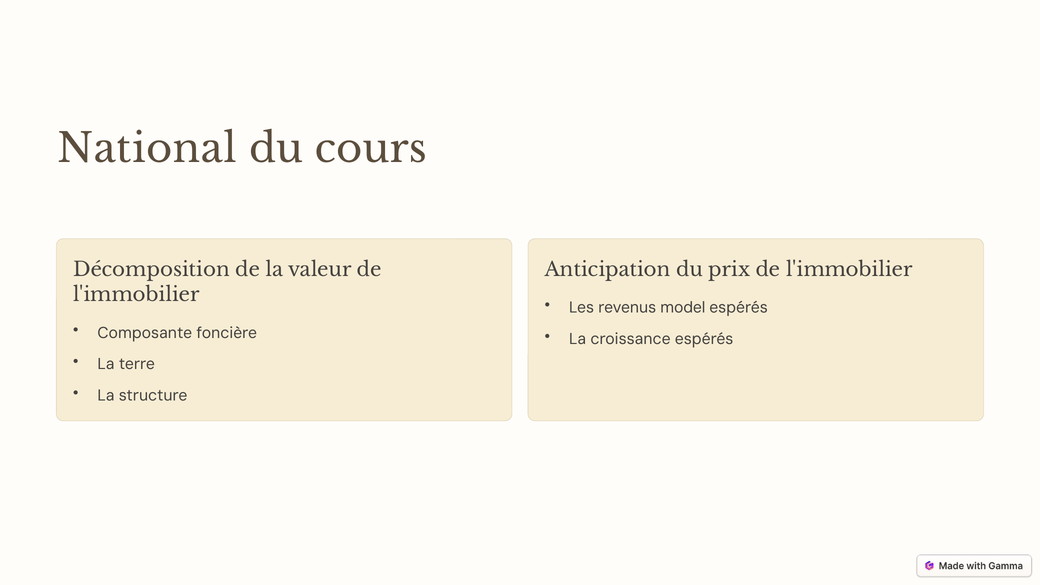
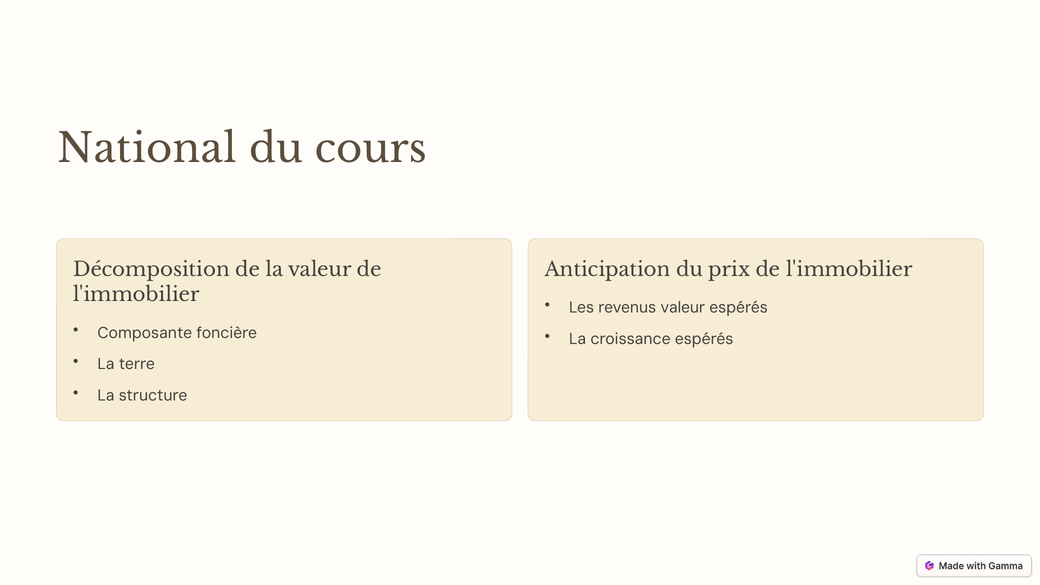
revenus model: model -> valeur
